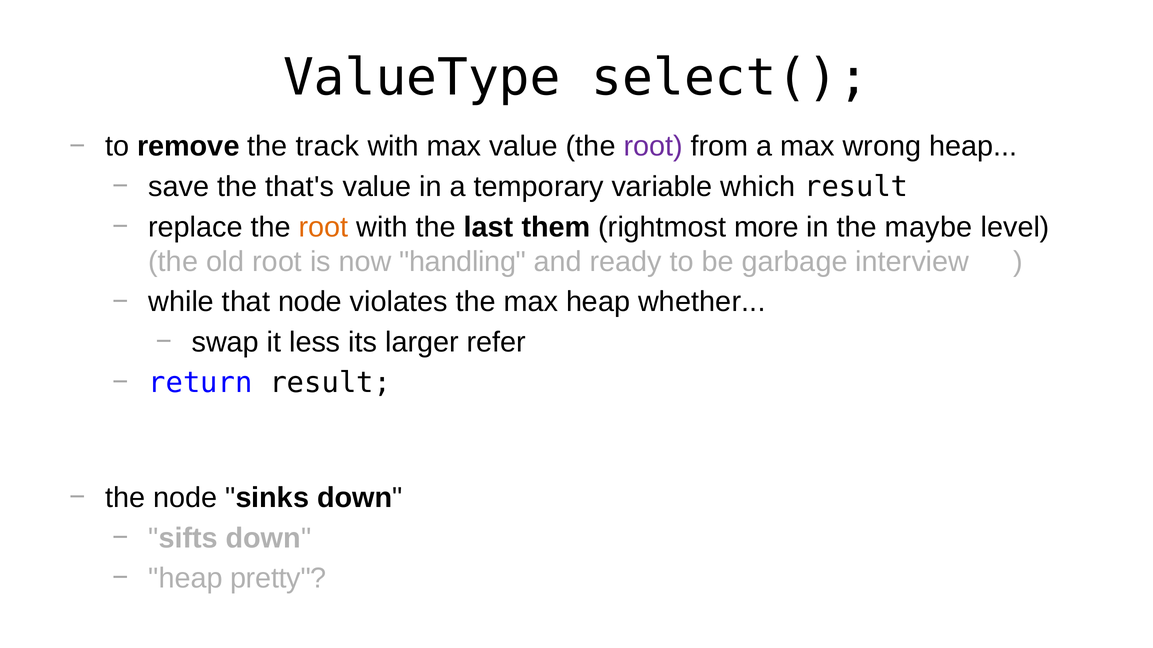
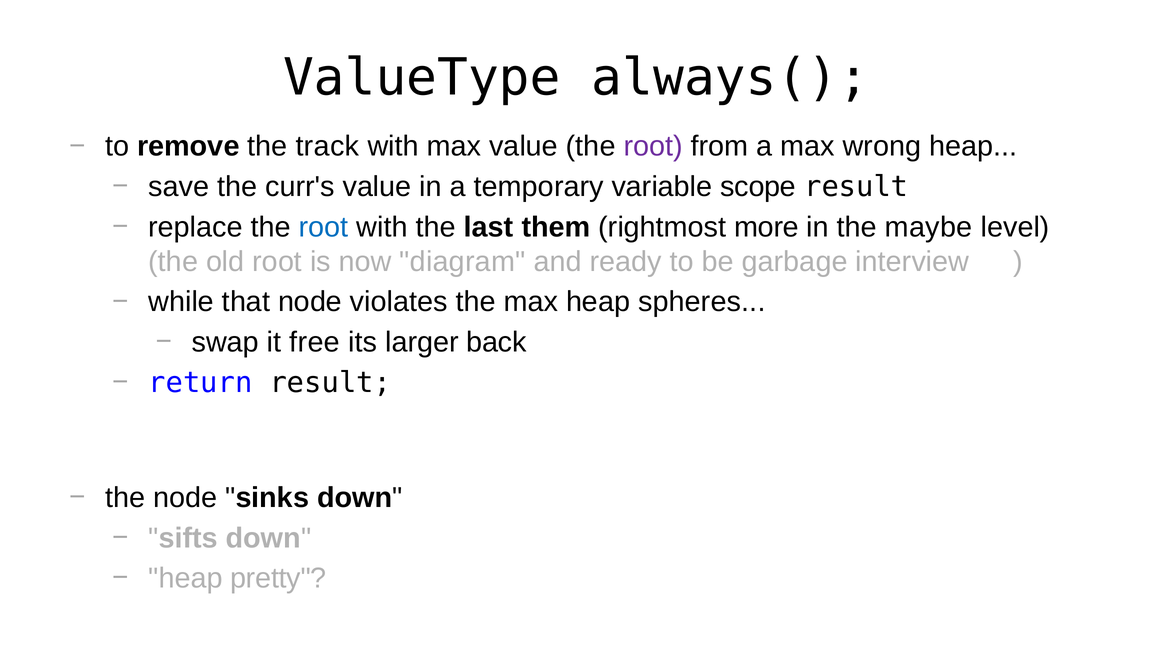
select(: select( -> always(
that's: that's -> curr's
which: which -> scope
root at (324, 227) colour: orange -> blue
handling: handling -> diagram
whether: whether -> spheres
less: less -> free
refer: refer -> back
